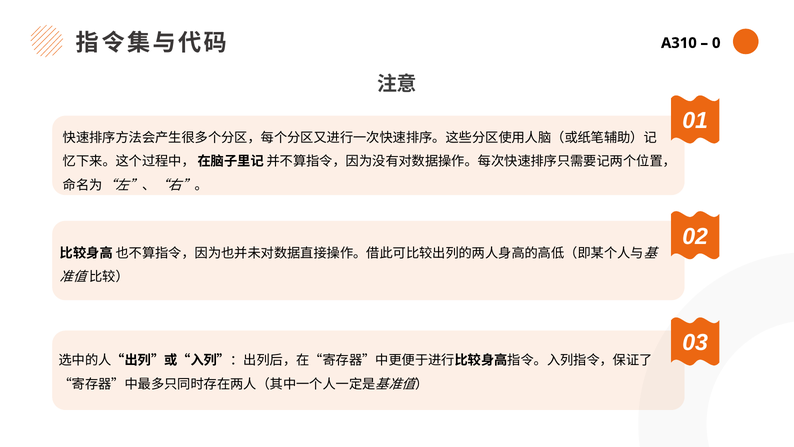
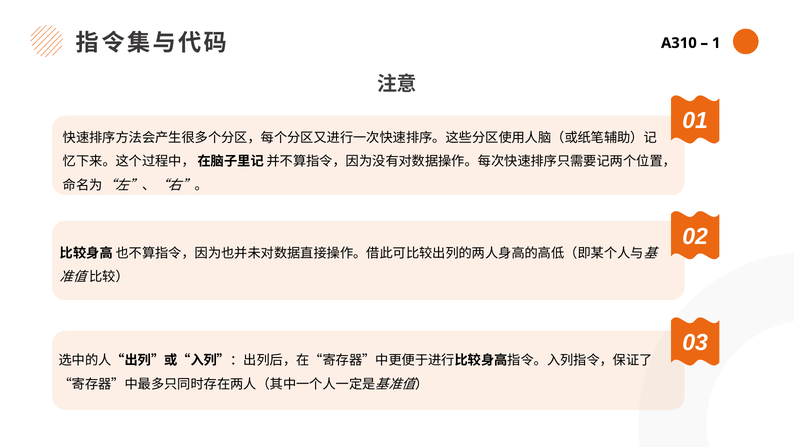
0: 0 -> 1
